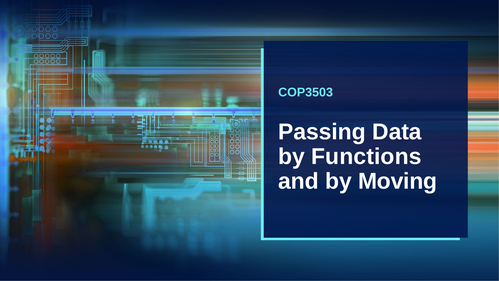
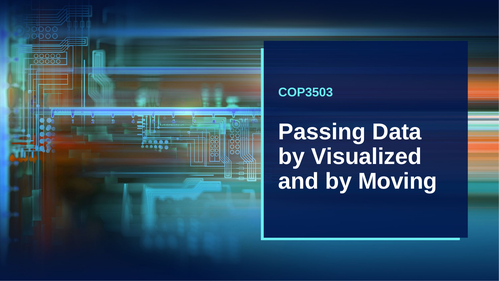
Functions: Functions -> Visualized
